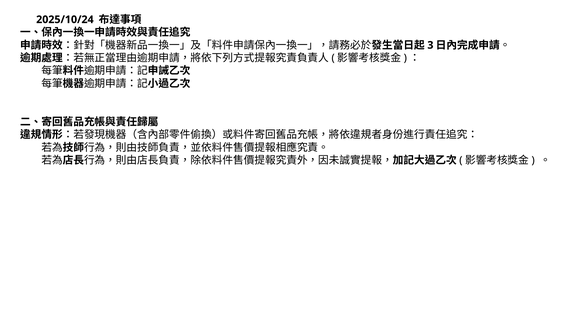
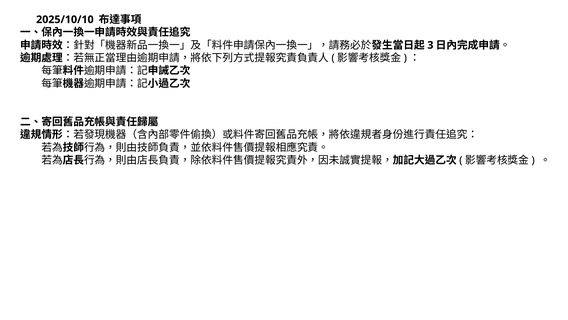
2025/10/24: 2025/10/24 -> 2025/10/10
